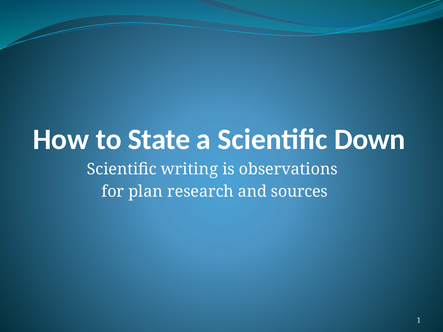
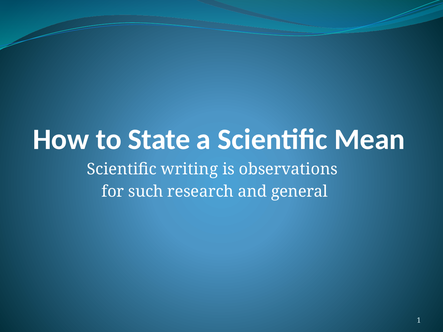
Down: Down -> Mean
plan: plan -> such
sources: sources -> general
